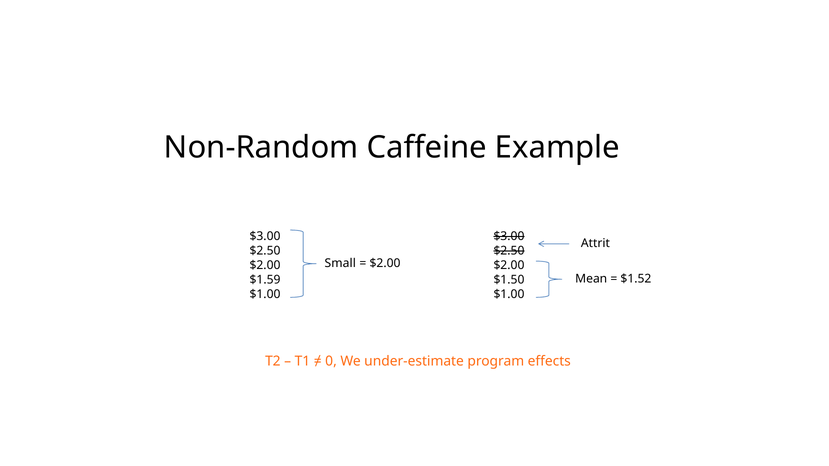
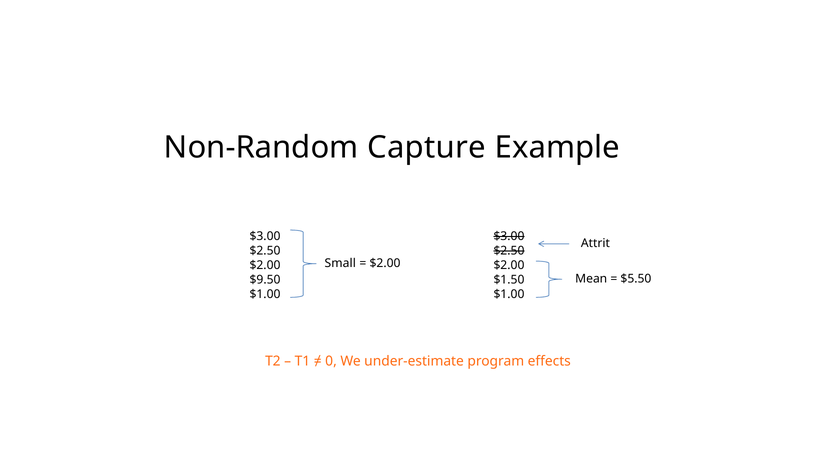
Caffeine: Caffeine -> Capture
$1.52: $1.52 -> $5.50
$1.59: $1.59 -> $9.50
